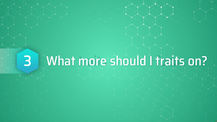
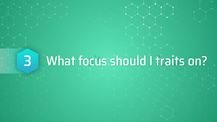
more: more -> focus
